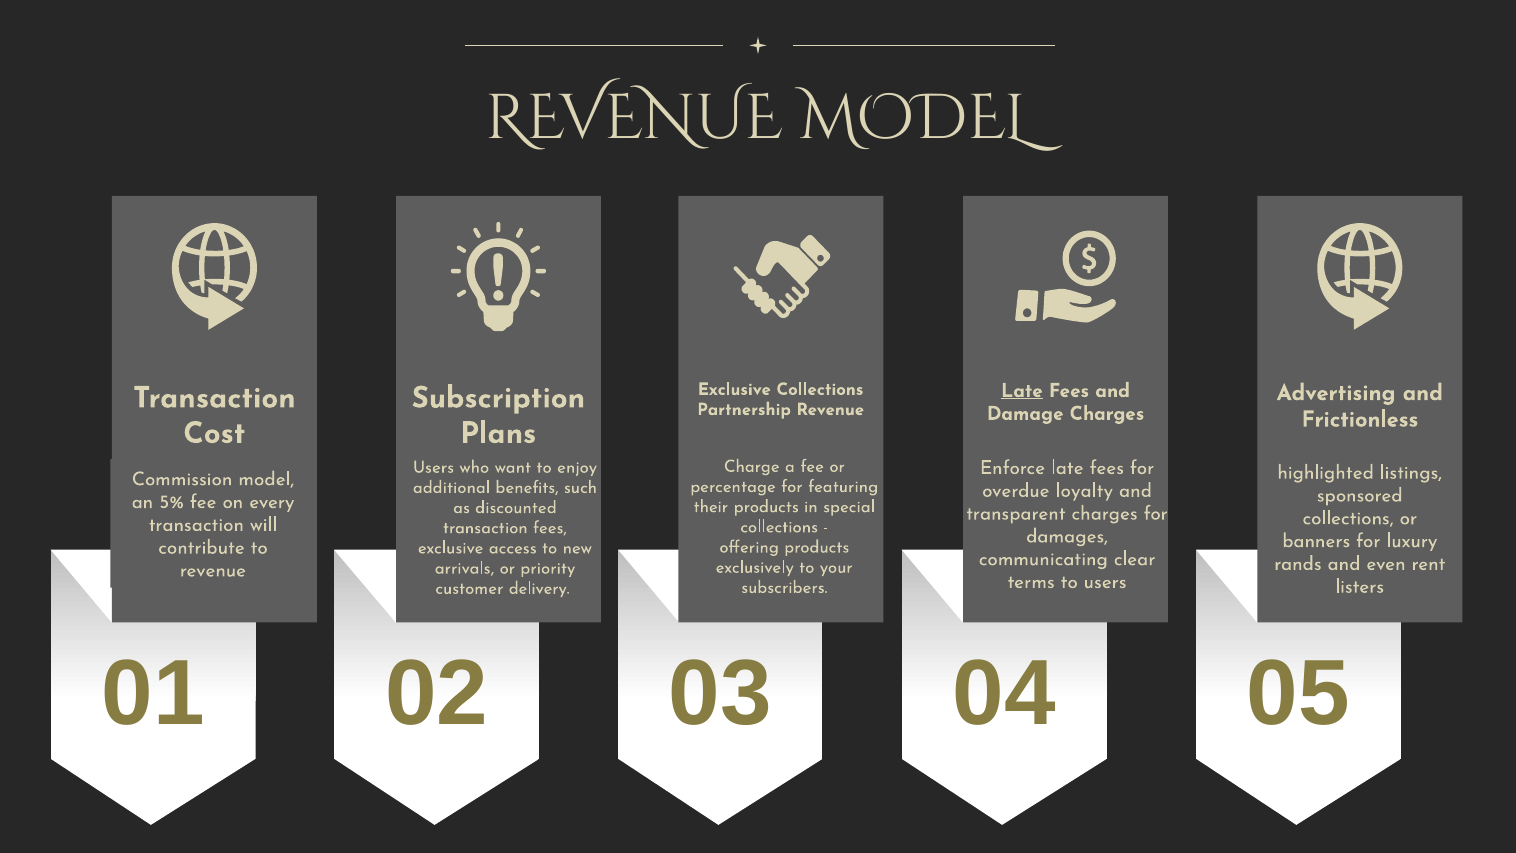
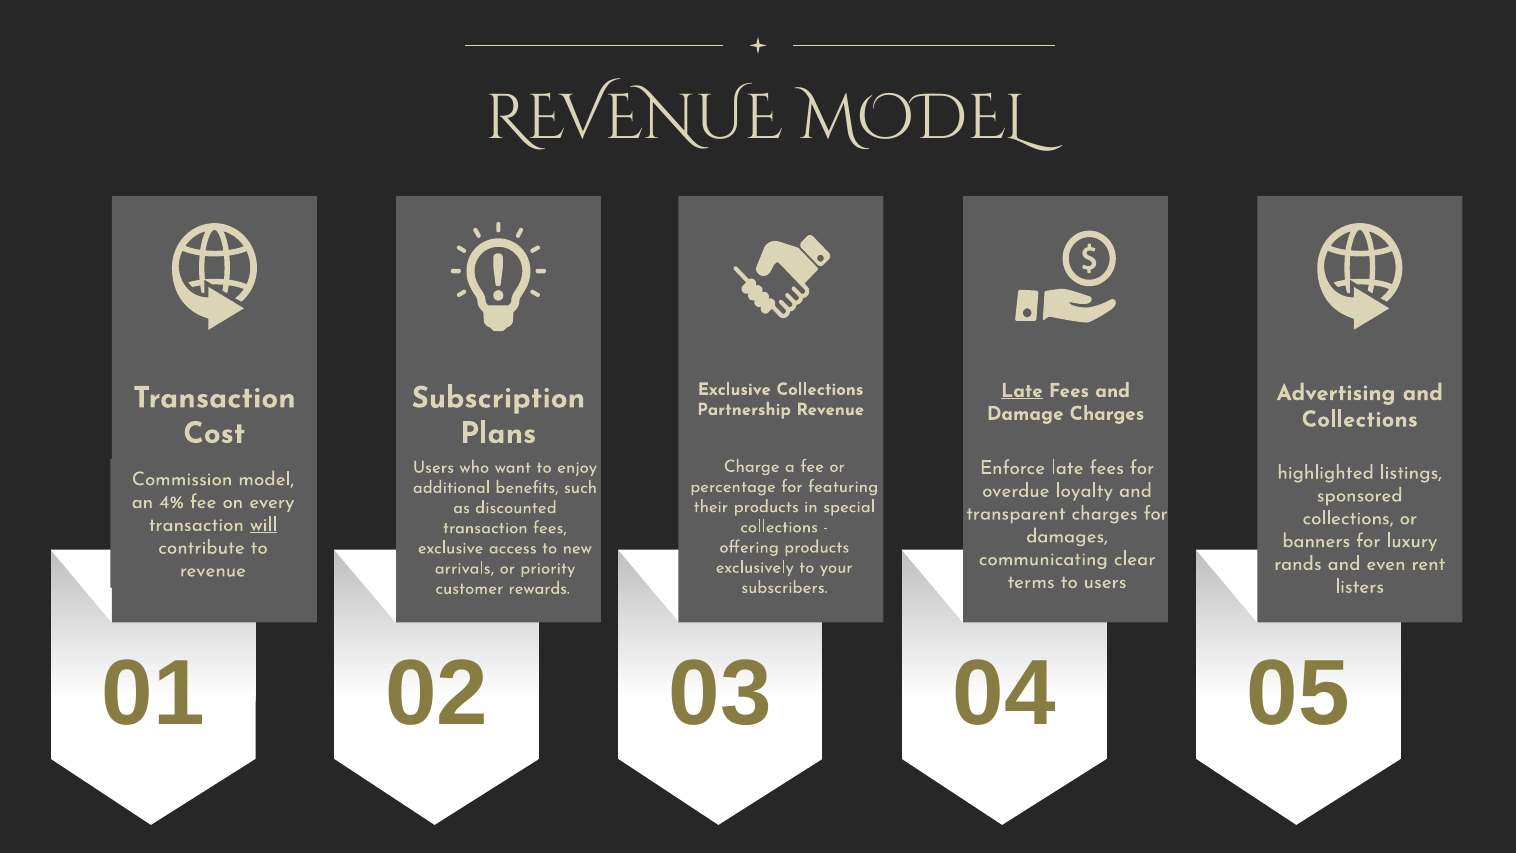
Frictionless at (1360, 419): Frictionless -> Collections
5%: 5% -> 4%
will underline: none -> present
delivery: delivery -> rewards
